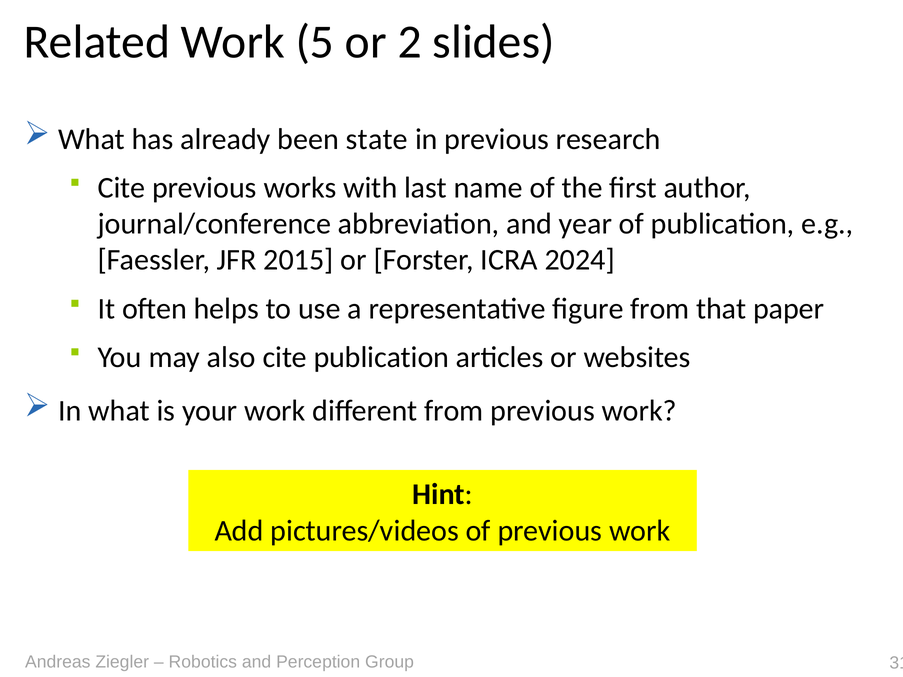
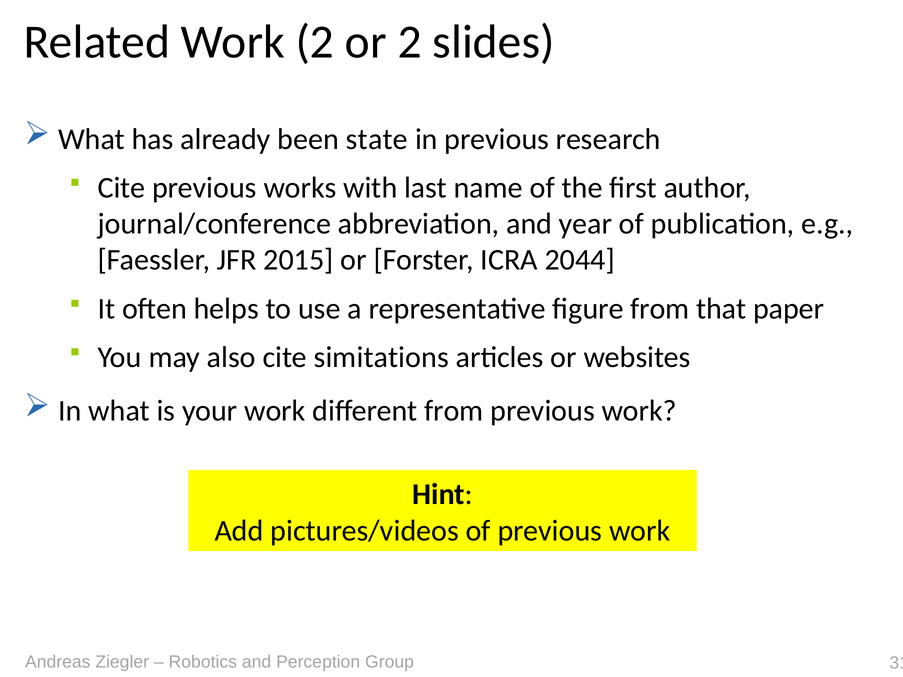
Work 5: 5 -> 2
2024: 2024 -> 2044
cite publication: publication -> simitations
